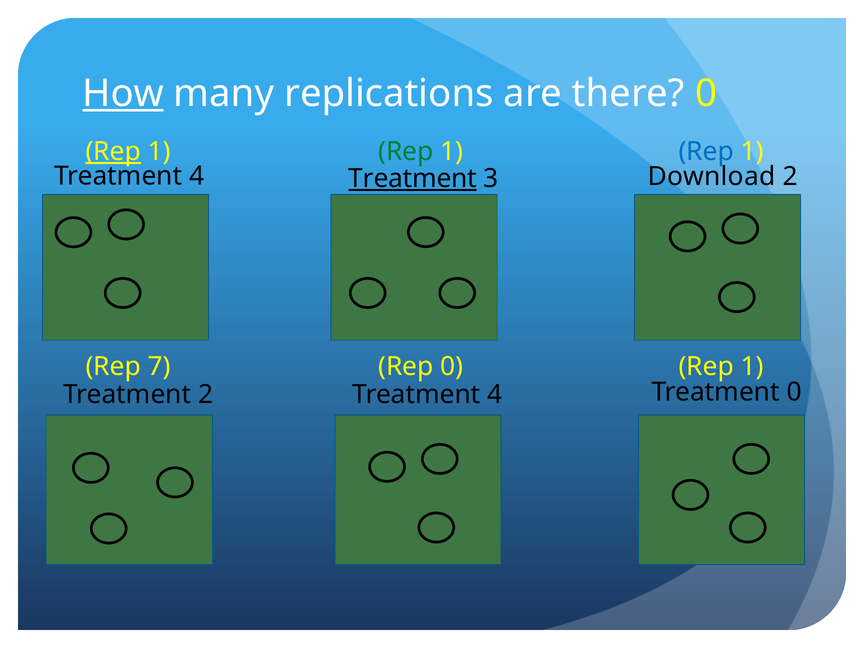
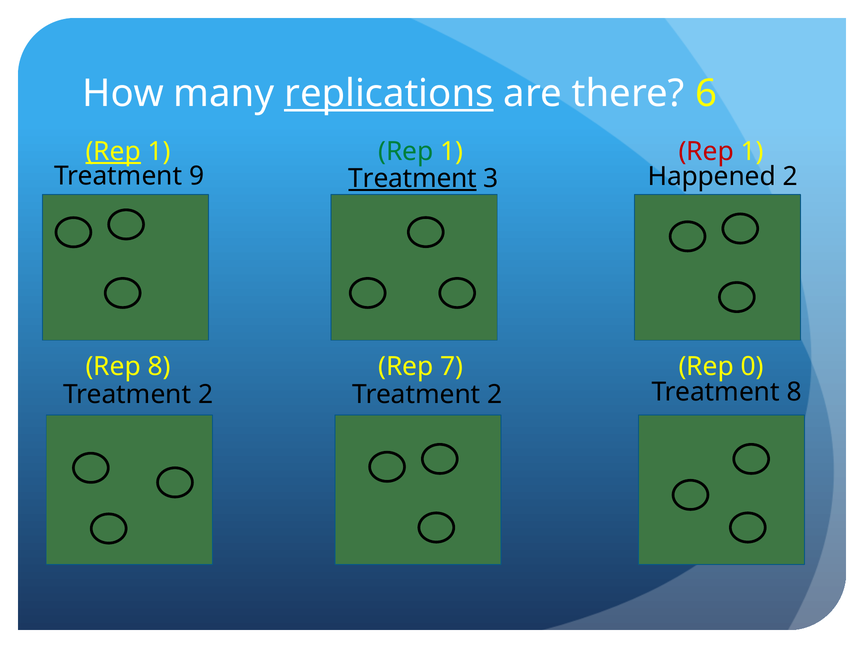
How underline: present -> none
replications underline: none -> present
there 0: 0 -> 6
Rep at (706, 152) colour: blue -> red
4 at (197, 176): 4 -> 9
Download: Download -> Happened
Rep 7: 7 -> 8
Rep 0: 0 -> 7
1 at (752, 367): 1 -> 0
Treatment 0: 0 -> 8
4 at (495, 395): 4 -> 2
